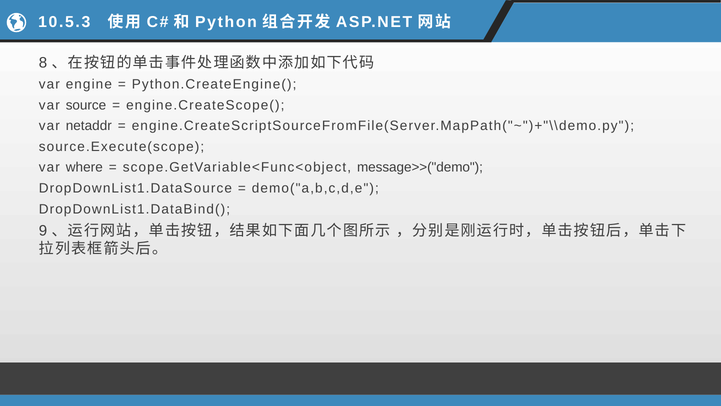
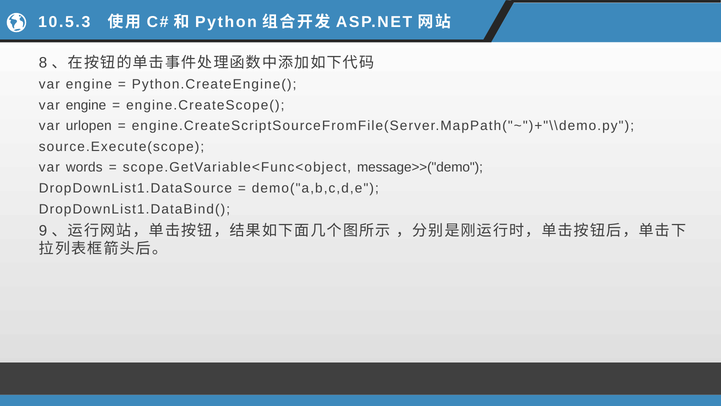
source at (86, 105): source -> engine
netaddr: netaddr -> urlopen
where: where -> words
